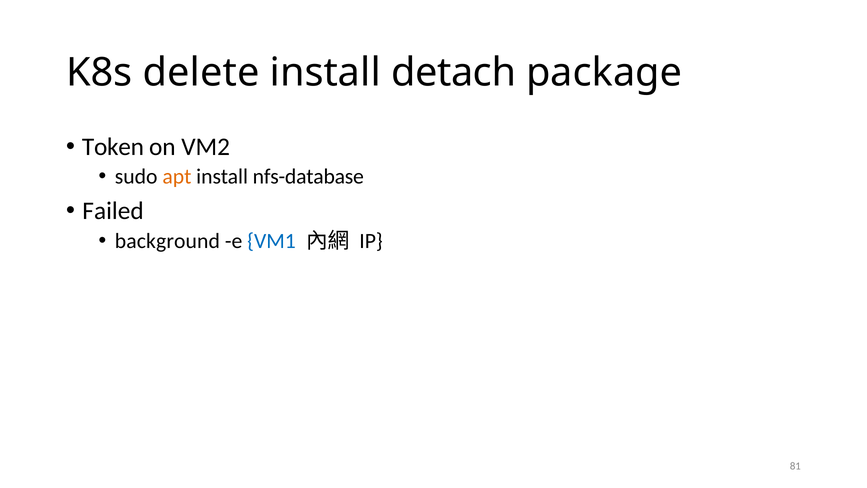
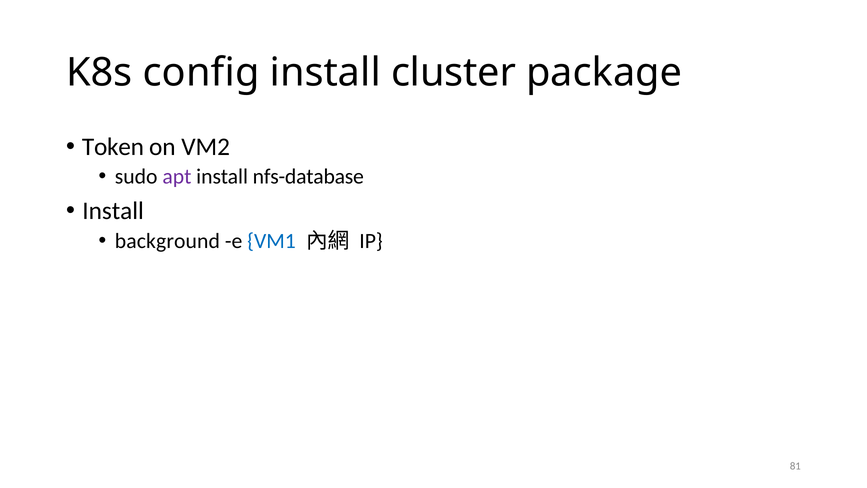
delete: delete -> config
detach: detach -> cluster
apt colour: orange -> purple
Failed at (113, 211): Failed -> Install
